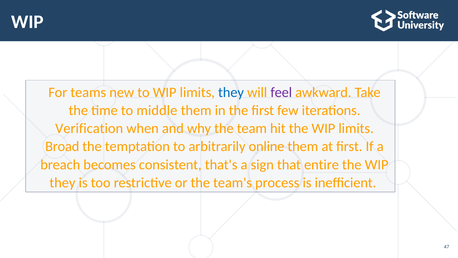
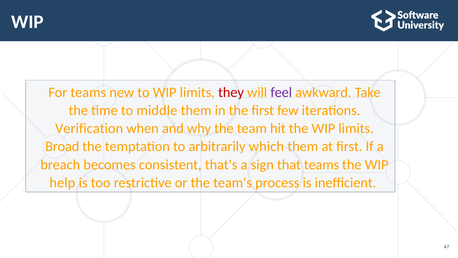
they at (231, 92) colour: blue -> red
online: online -> which
that entire: entire -> teams
they at (62, 182): they -> help
